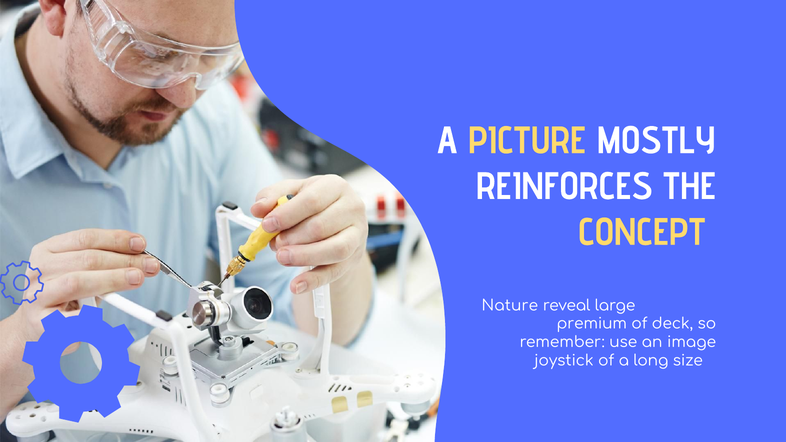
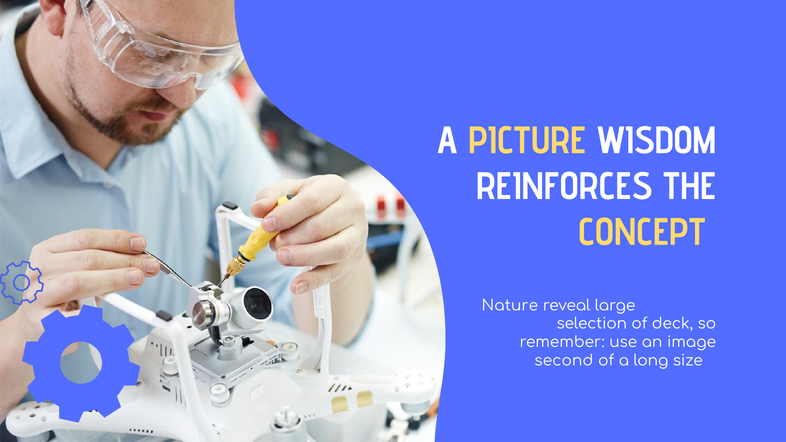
MOSTLY: MOSTLY -> WISDOM
premium: premium -> selection
joystick: joystick -> second
